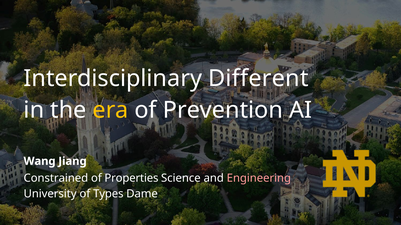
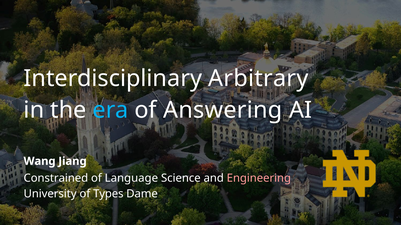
Different: Different -> Arbitrary
era colour: yellow -> light blue
Prevention: Prevention -> Answering
Properties: Properties -> Language
